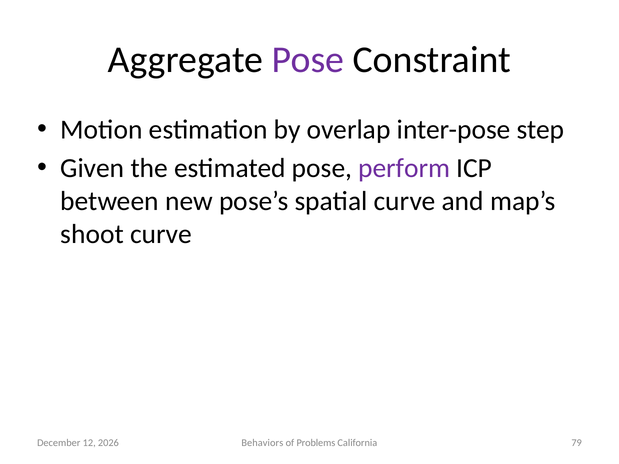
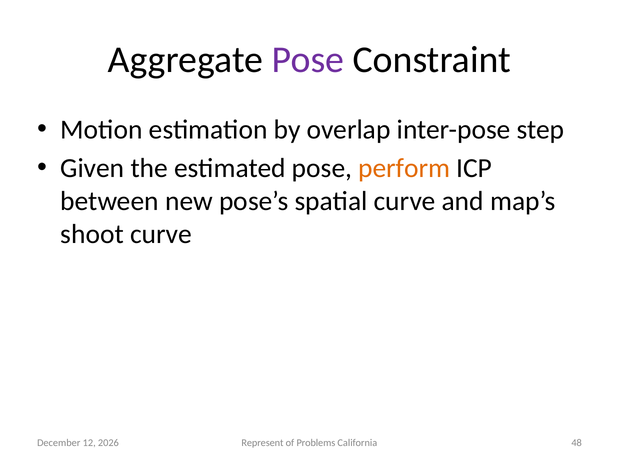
perform colour: purple -> orange
Behaviors: Behaviors -> Represent
79: 79 -> 48
